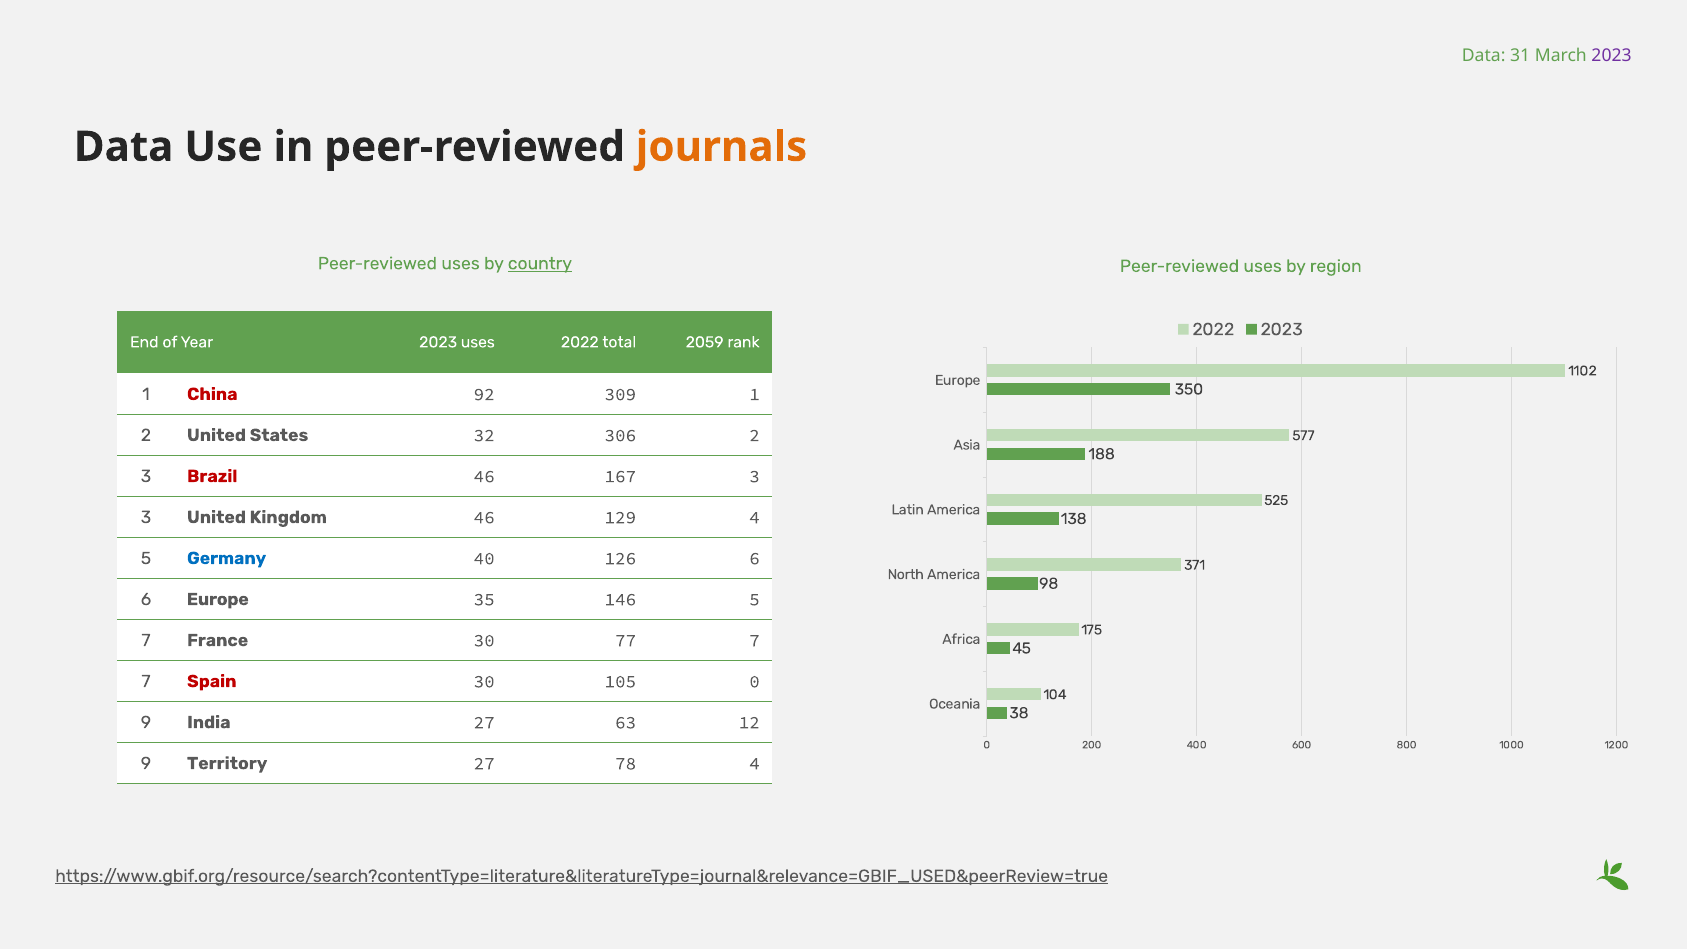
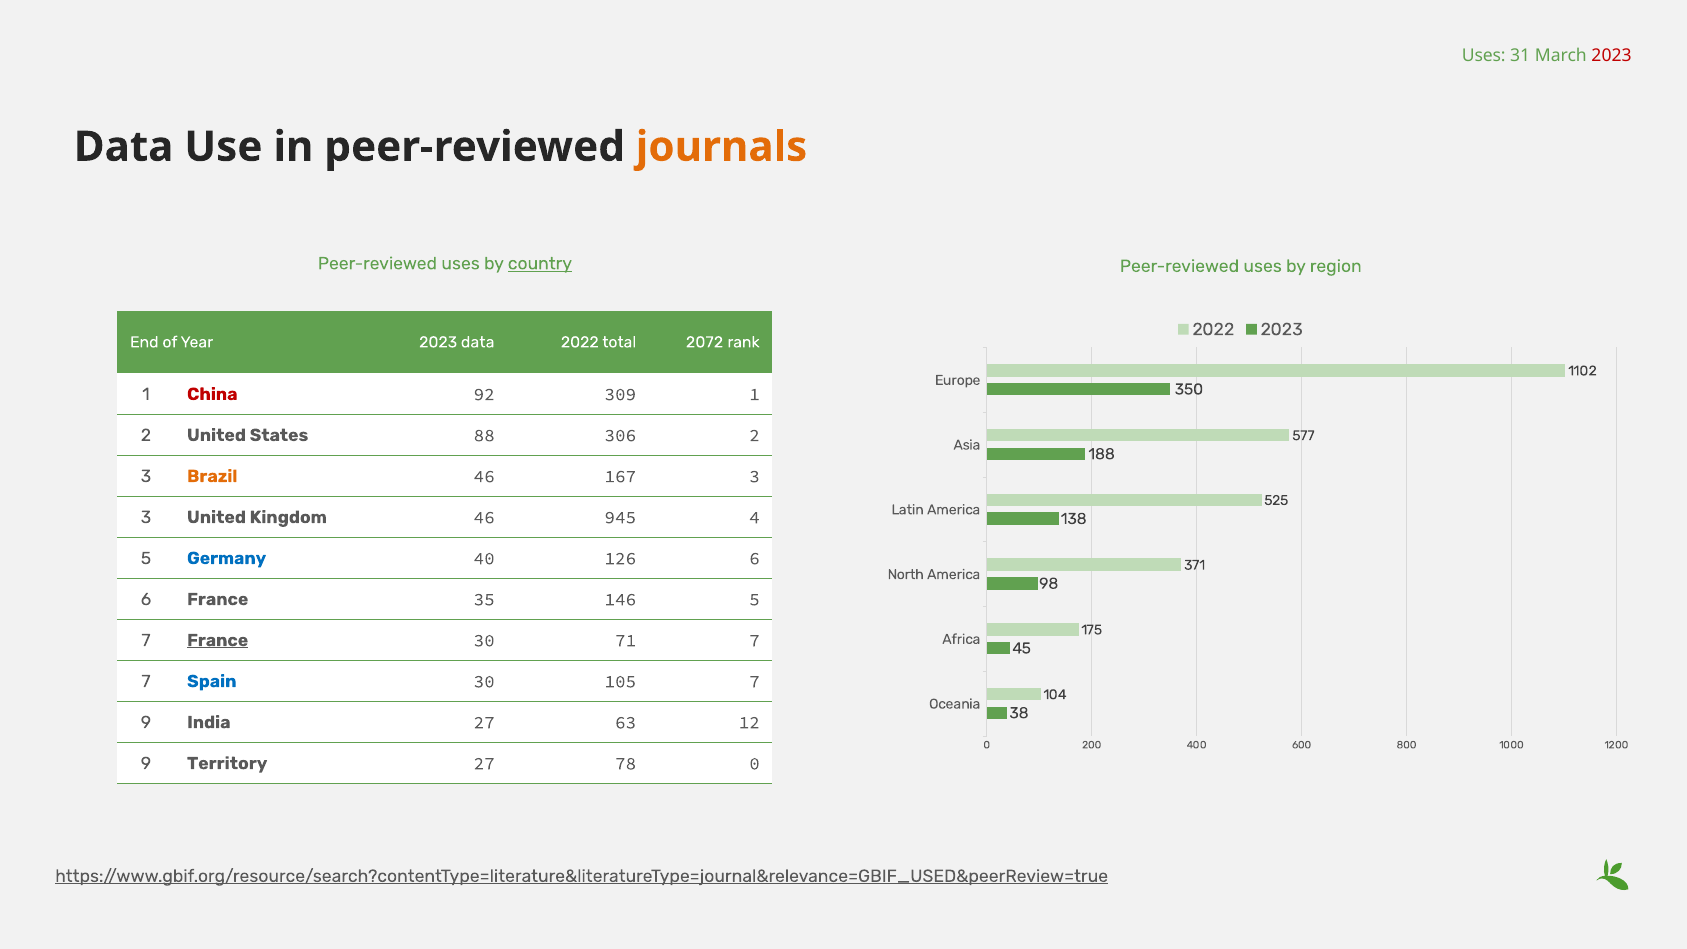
Data at (1484, 56): Data -> Uses
2023 at (1612, 56) colour: purple -> red
2023 uses: uses -> data
2059: 2059 -> 2072
32: 32 -> 88
Brazil colour: red -> orange
129: 129 -> 945
6 Europe: Europe -> France
France at (218, 640) underline: none -> present
77: 77 -> 71
Spain colour: red -> blue
105 0: 0 -> 7
78 4: 4 -> 0
